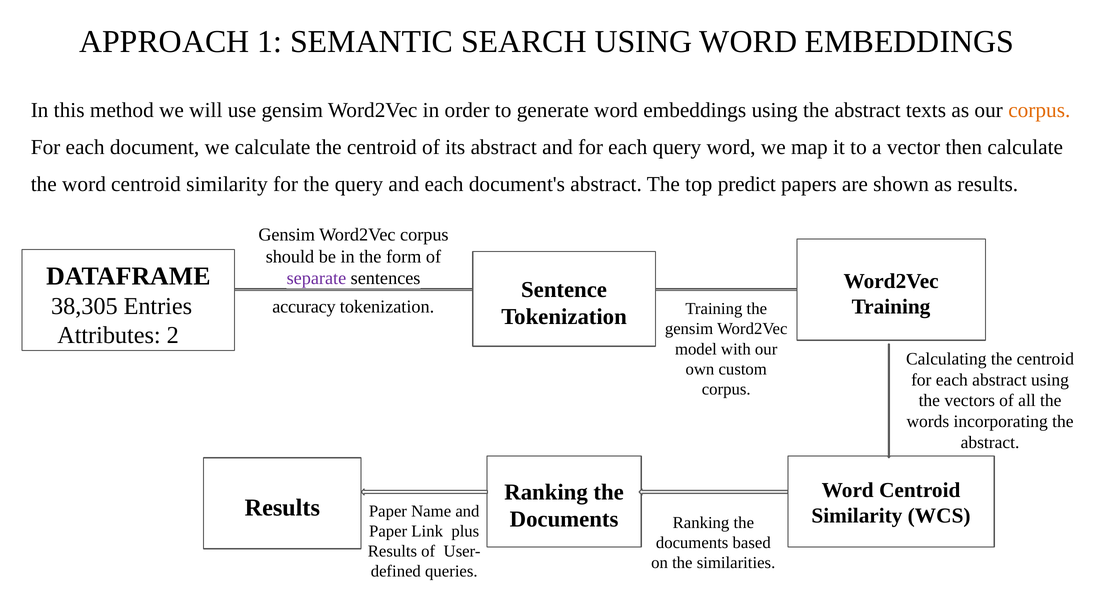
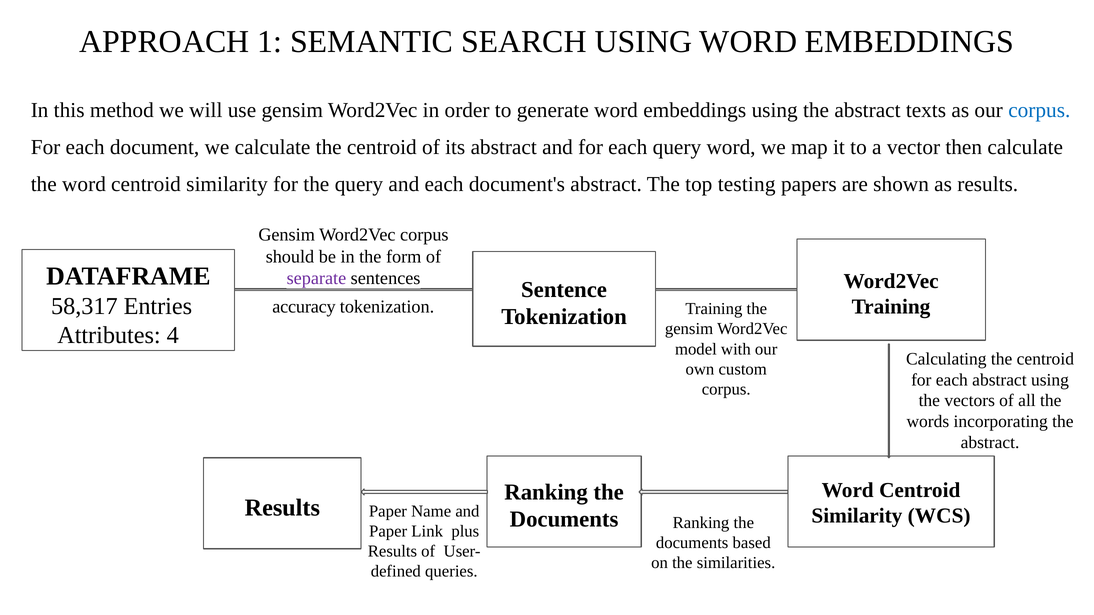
corpus at (1039, 110) colour: orange -> blue
predict: predict -> testing
38,305: 38,305 -> 58,317
2: 2 -> 4
